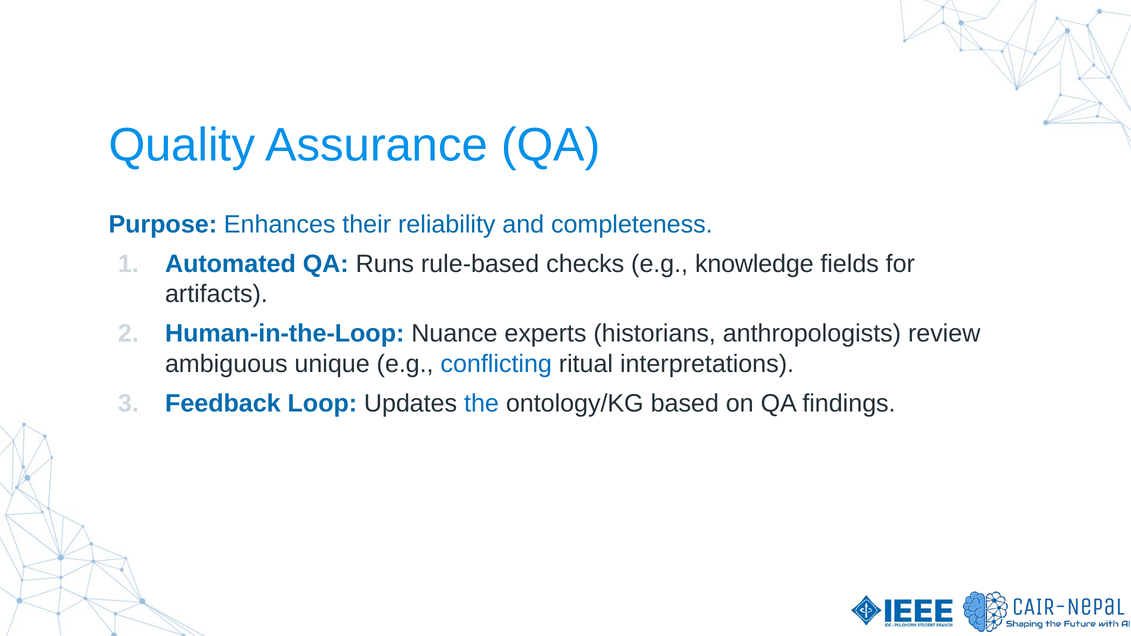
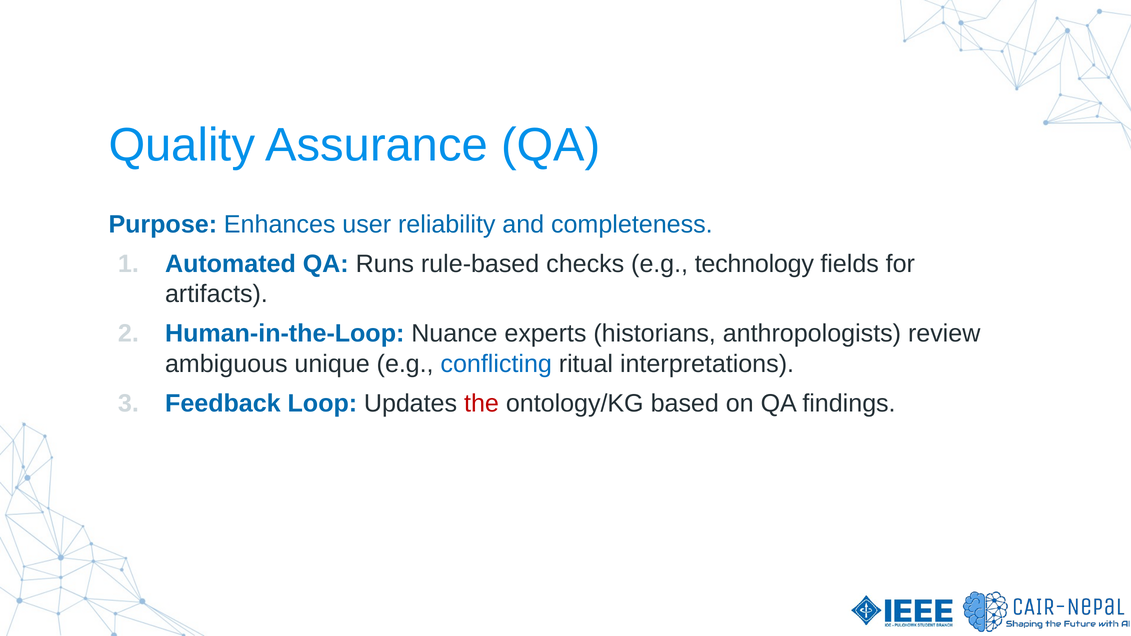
their: their -> user
knowledge: knowledge -> technology
the colour: blue -> red
